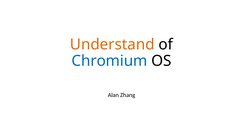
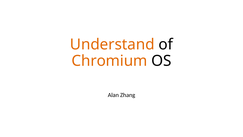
Chromium colour: blue -> orange
